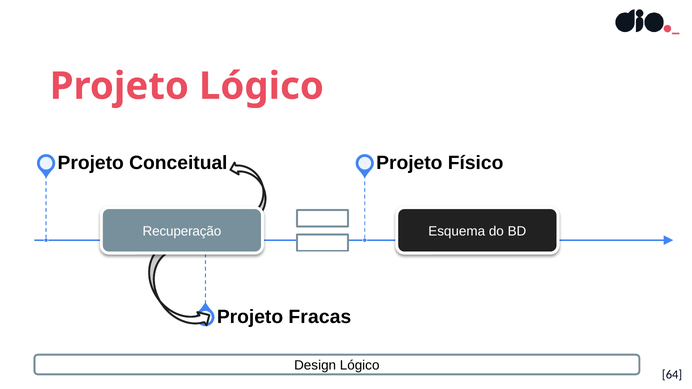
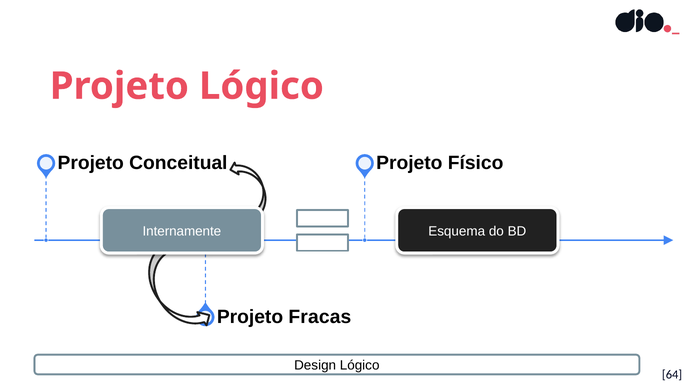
Recuperação: Recuperação -> Internamente
